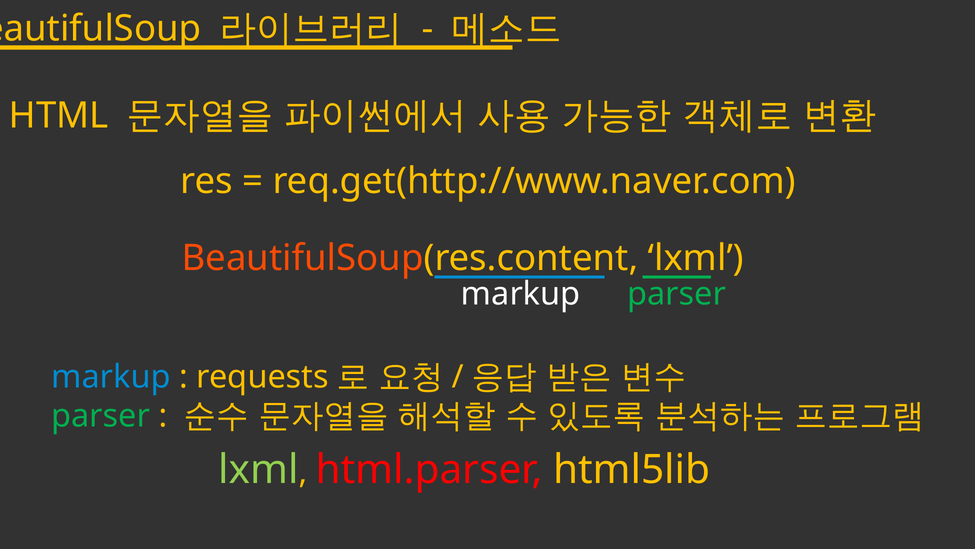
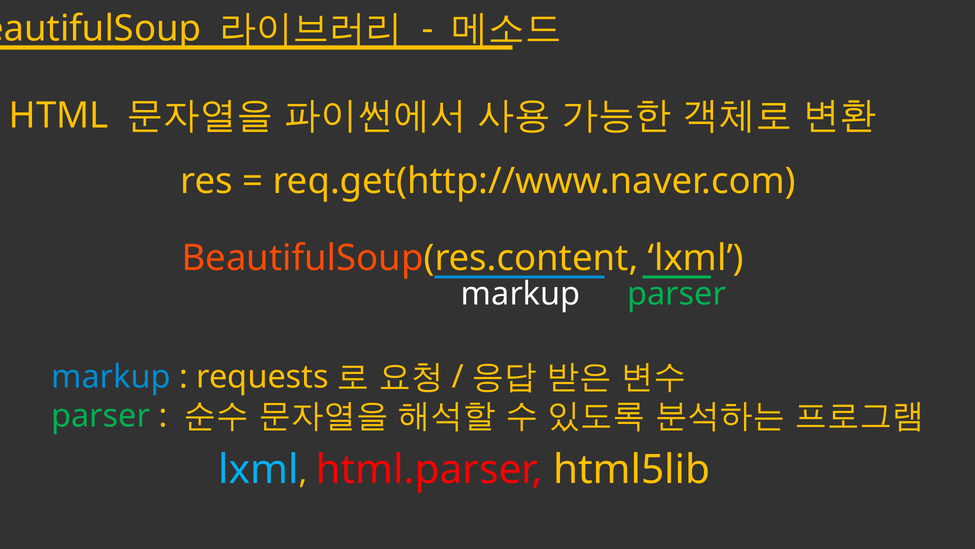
lxml at (258, 469) colour: light green -> light blue
